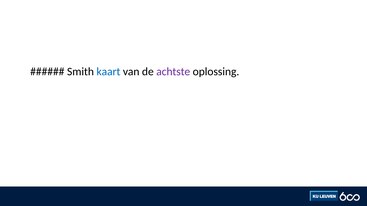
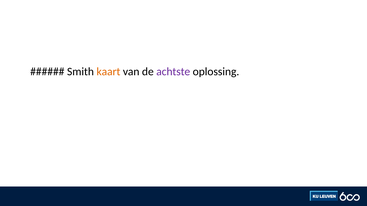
kaart colour: blue -> orange
